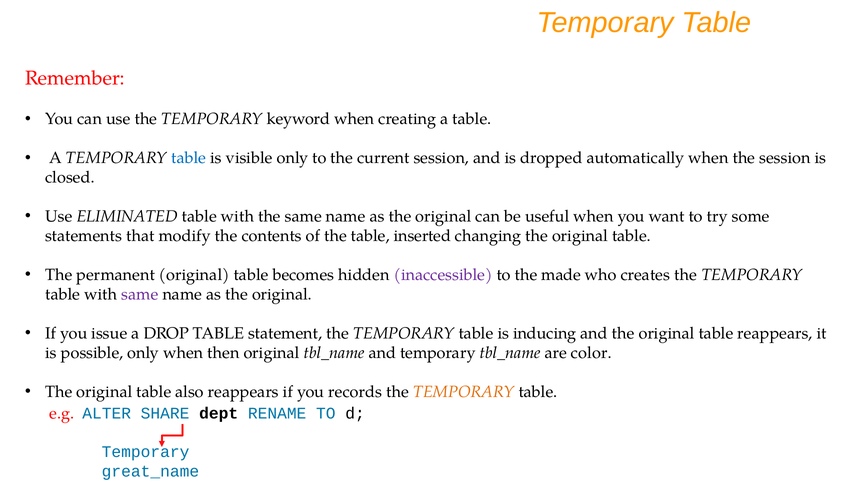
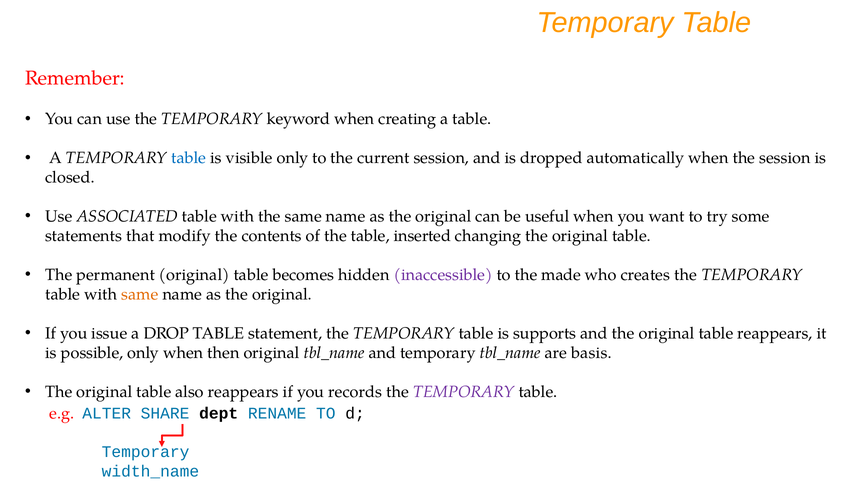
ELIMINATED: ELIMINATED -> ASSOCIATED
same at (140, 294) colour: purple -> orange
inducing: inducing -> supports
color: color -> basis
TEMPORARY at (464, 392) colour: orange -> purple
great_name: great_name -> width_name
